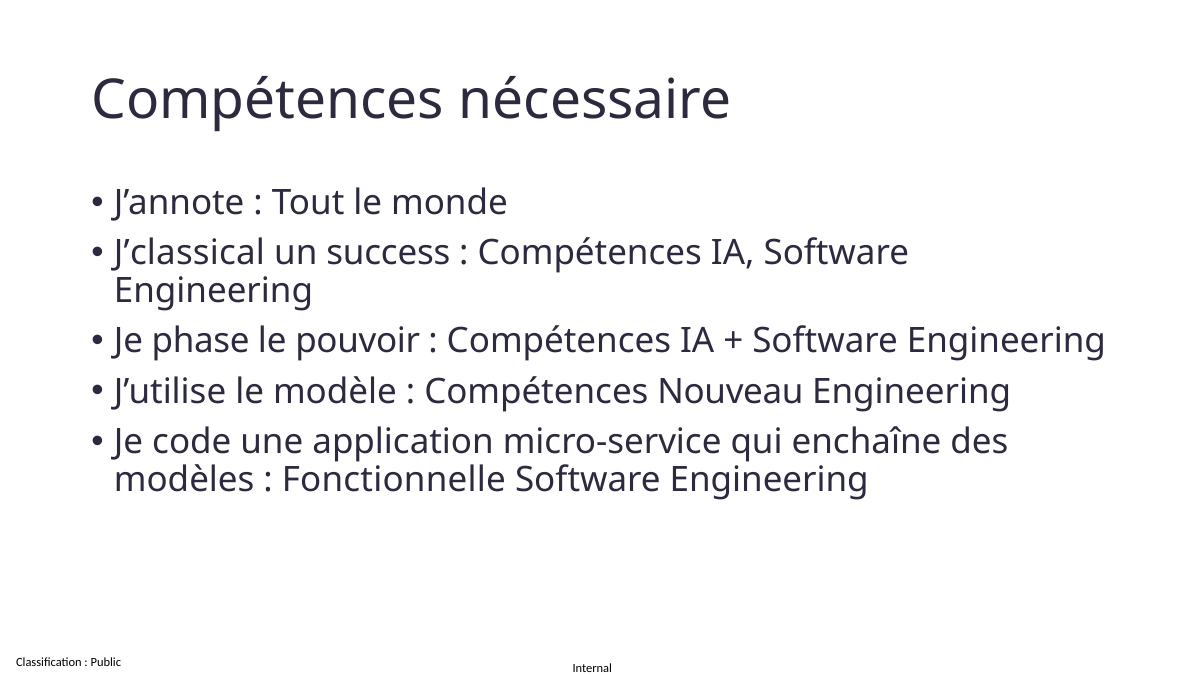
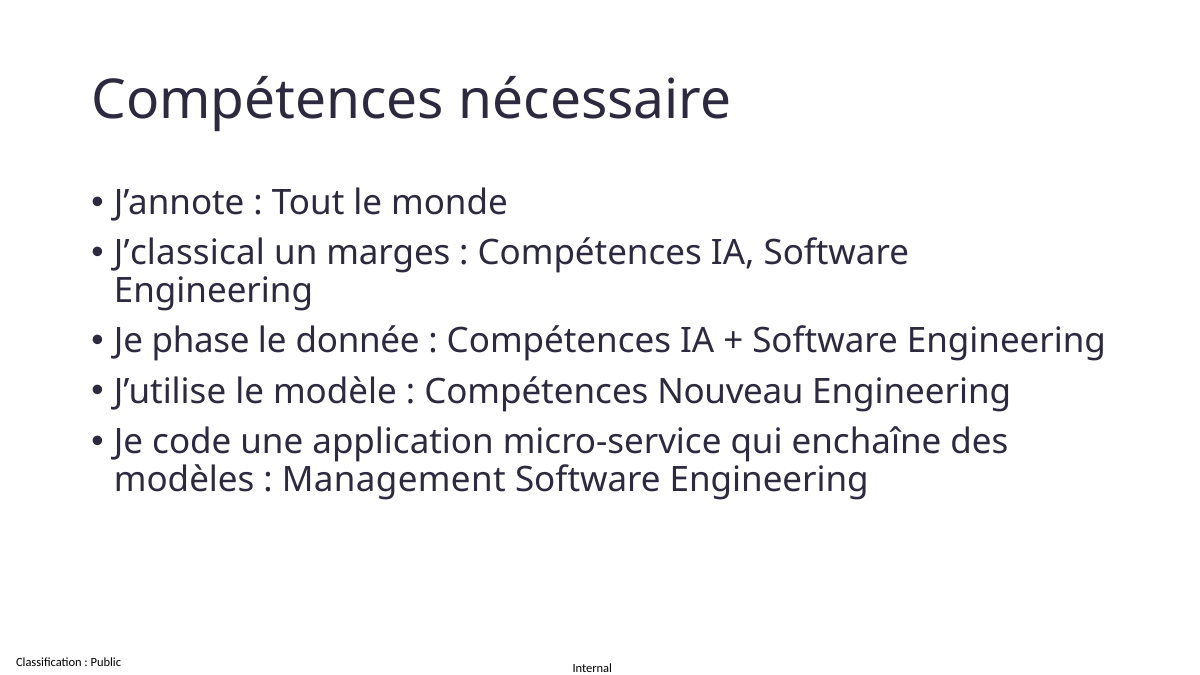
success: success -> marges
pouvoir: pouvoir -> donnée
Fonctionnelle: Fonctionnelle -> Management
